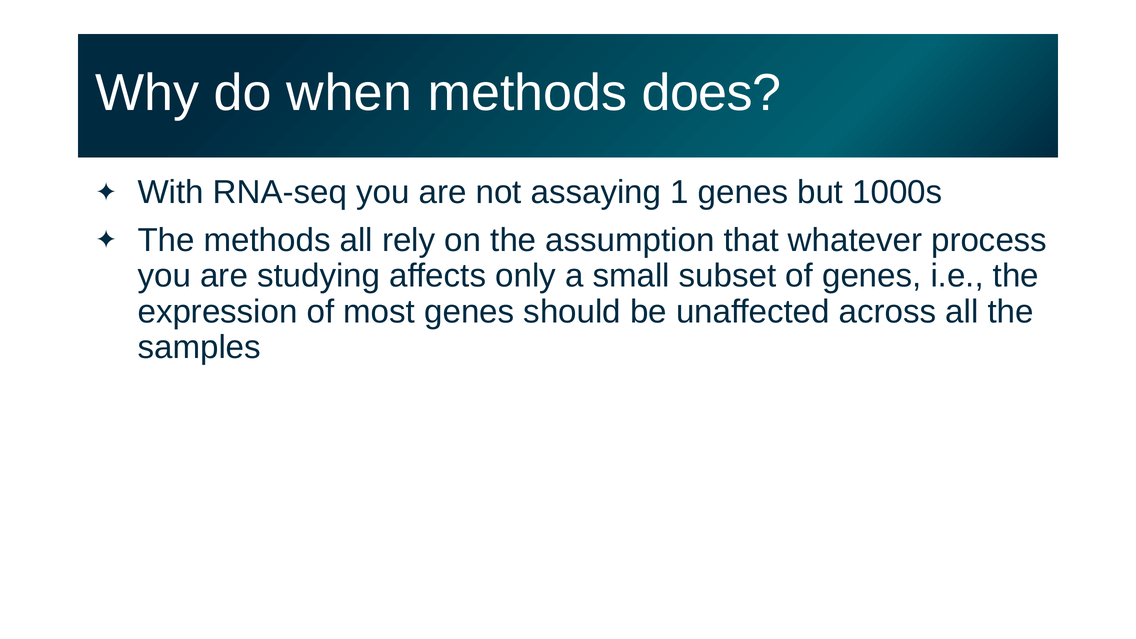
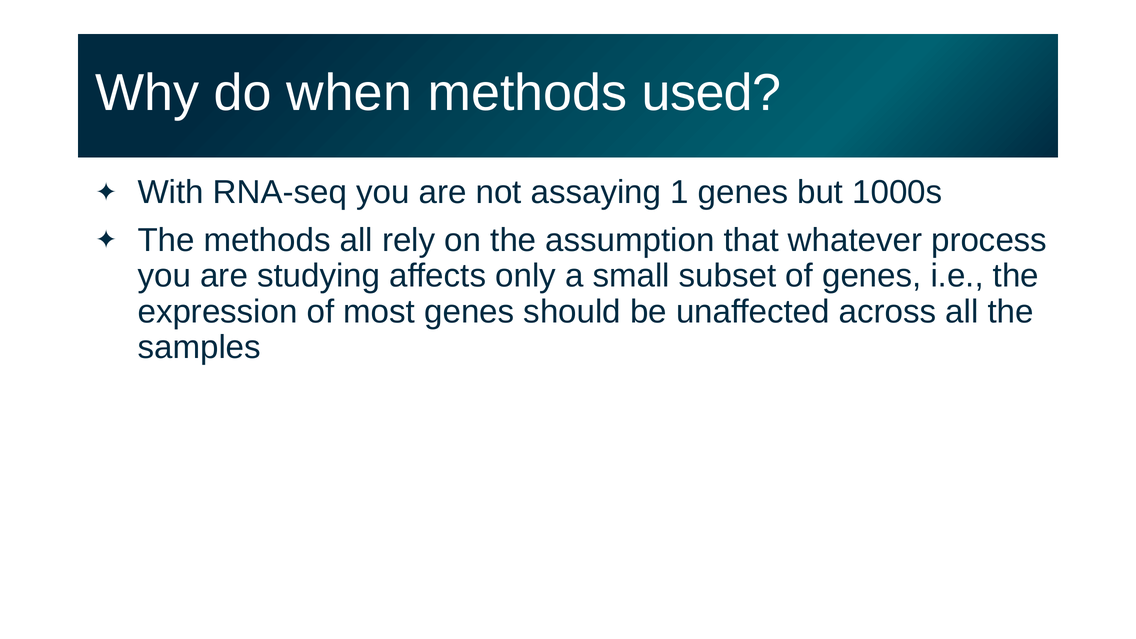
does: does -> used
